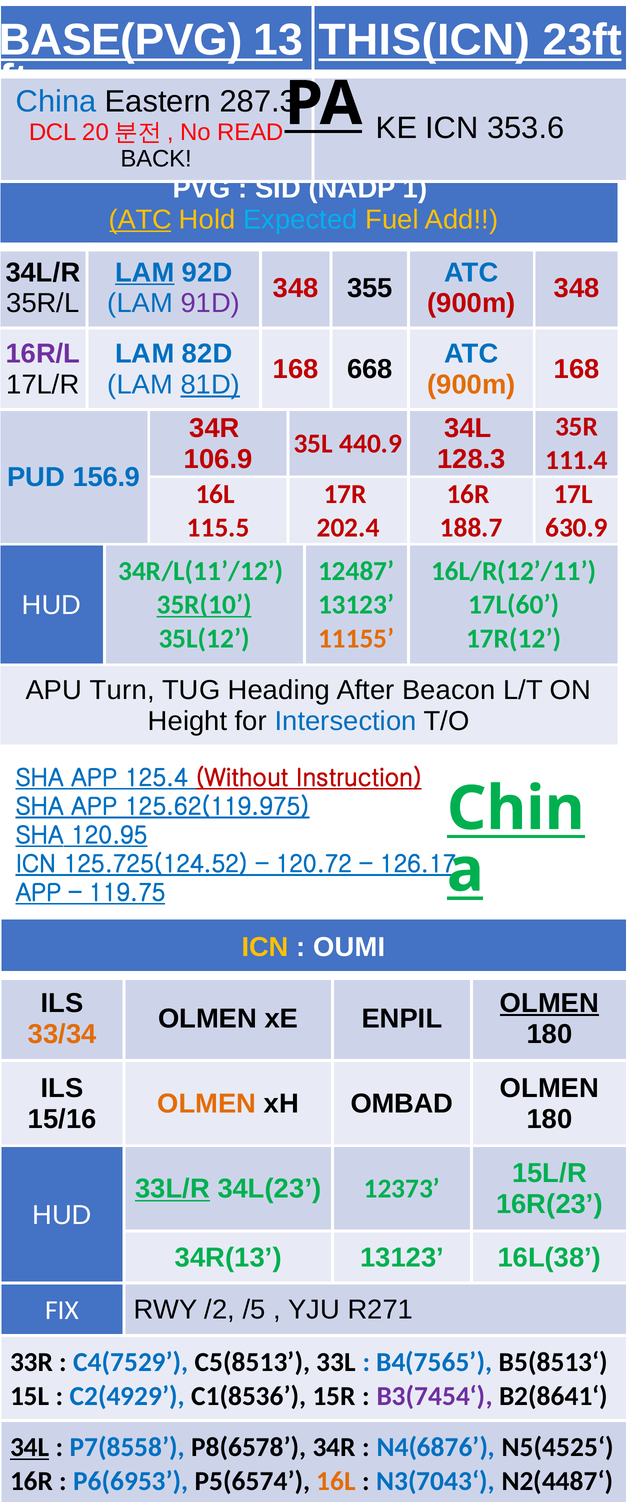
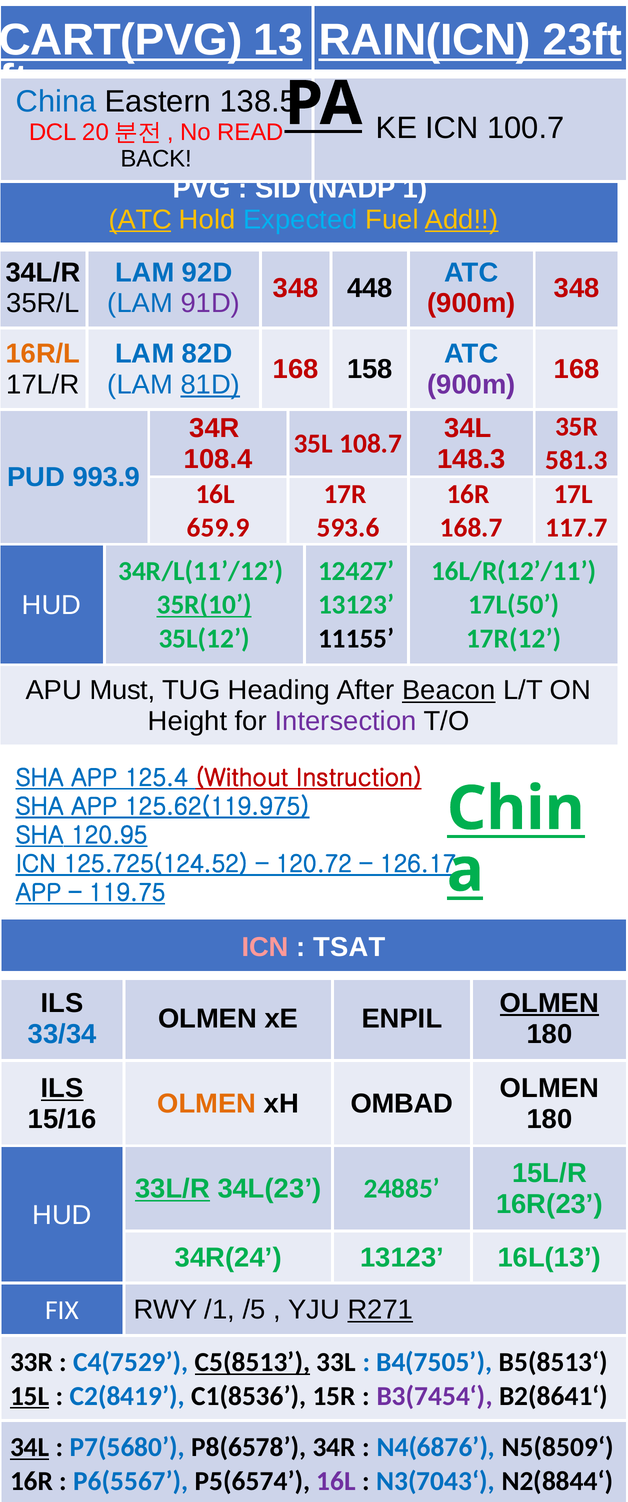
BASE(PVG: BASE(PVG -> CART(PVG
THIS(ICN: THIS(ICN -> RAIN(ICN
287.3: 287.3 -> 138.5
353.6: 353.6 -> 100.7
Add underline: none -> present
LAM at (145, 273) underline: present -> none
355: 355 -> 448
16R/L colour: purple -> orange
668: 668 -> 158
900m at (471, 385) colour: orange -> purple
440.9: 440.9 -> 108.7
106.9: 106.9 -> 108.4
128.3: 128.3 -> 148.3
111.4: 111.4 -> 581.3
156.9: 156.9 -> 993.9
115.5: 115.5 -> 659.9
202.4: 202.4 -> 593.6
188.7: 188.7 -> 168.7
630.9: 630.9 -> 117.7
12487: 12487 -> 12427
17L(60: 17L(60 -> 17L(50
11155 colour: orange -> black
Turn: Turn -> Must
Beacon underline: none -> present
Intersection colour: blue -> purple
ICN at (265, 948) colour: yellow -> pink
OUMI: OUMI -> TSAT
33/34 colour: orange -> blue
ILS at (62, 1089) underline: none -> present
12373: 12373 -> 24885
34R(13: 34R(13 -> 34R(24
16L(38: 16L(38 -> 16L(13
/2: /2 -> /1
R271 underline: none -> present
C5(8513 underline: none -> present
B4(7565: B4(7565 -> B4(7505
15L underline: none -> present
C2(4929: C2(4929 -> C2(8419
P7(8558: P7(8558 -> P7(5680
N5(4525‘: N5(4525‘ -> N5(8509‘
P6(6953: P6(6953 -> P6(5567
16L at (336, 1482) colour: orange -> purple
N2(4487‘: N2(4487‘ -> N2(8844‘
